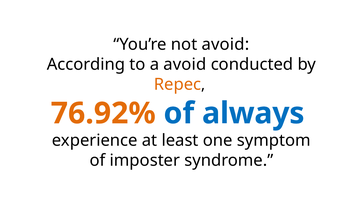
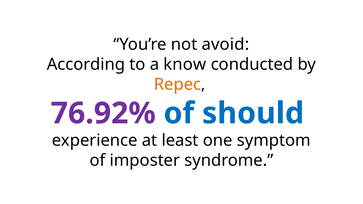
a avoid: avoid -> know
76.92% colour: orange -> purple
always: always -> should
